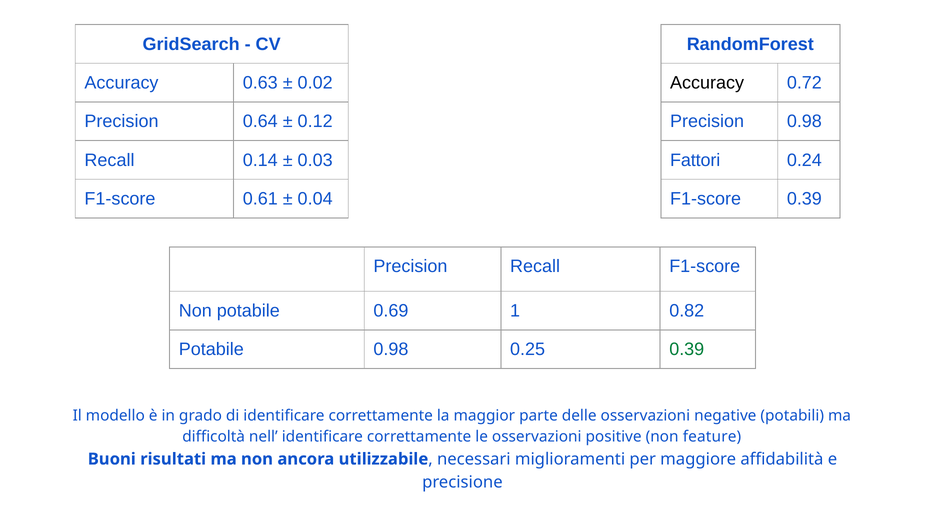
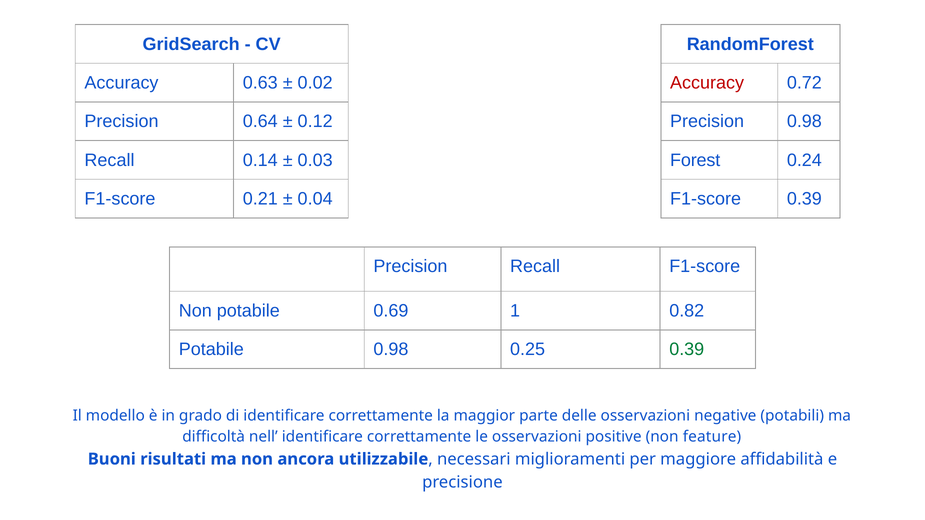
Accuracy at (707, 83) colour: black -> red
Fattori: Fattori -> Forest
0.61: 0.61 -> 0.21
